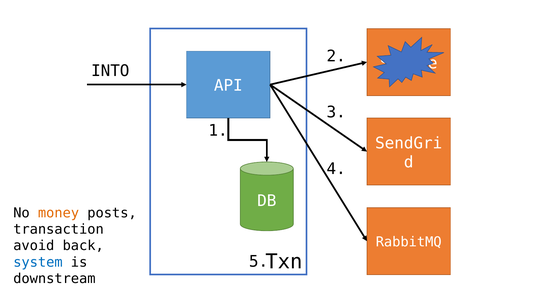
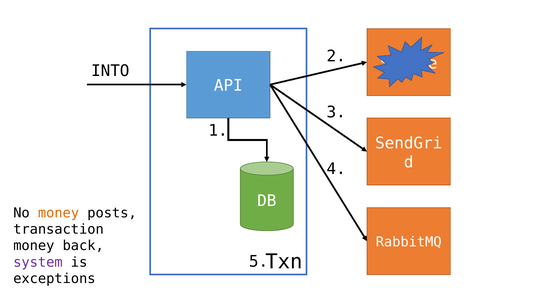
avoid at (34, 245): avoid -> money
system colour: blue -> purple
downstream: downstream -> exceptions
